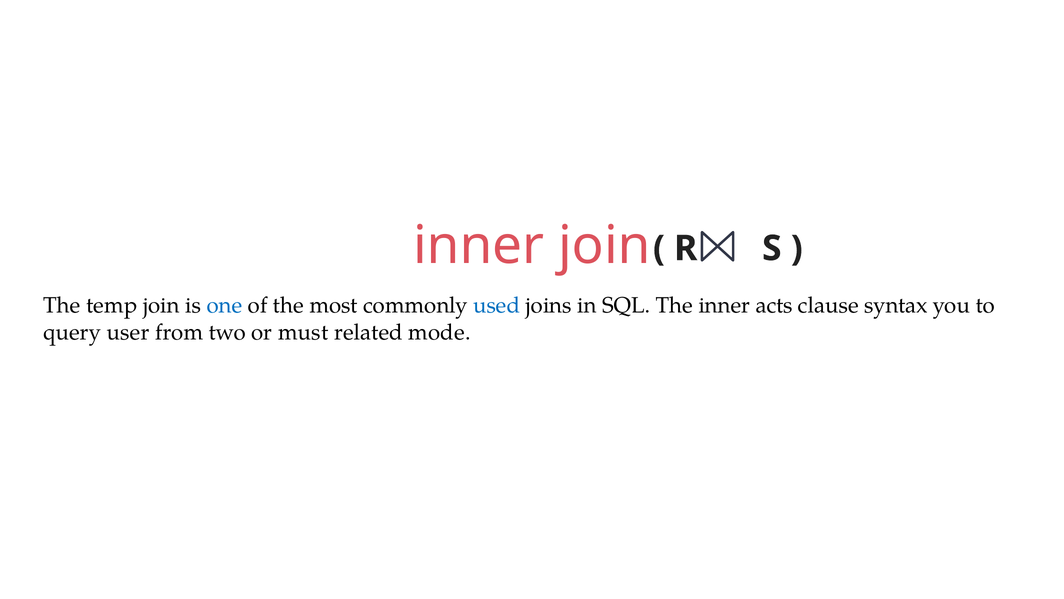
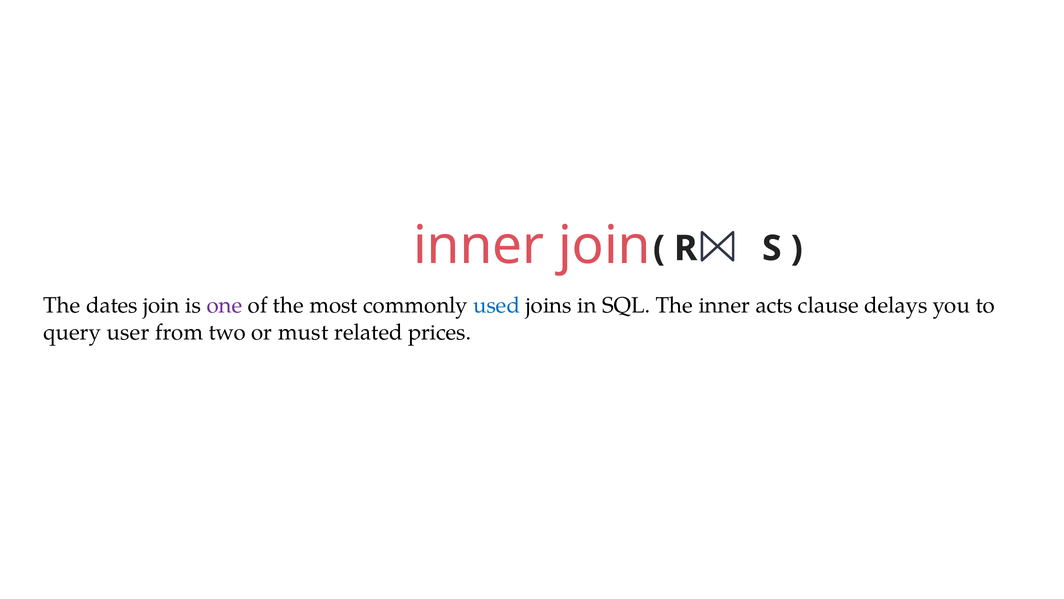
temp: temp -> dates
one colour: blue -> purple
syntax: syntax -> delays
mode: mode -> prices
